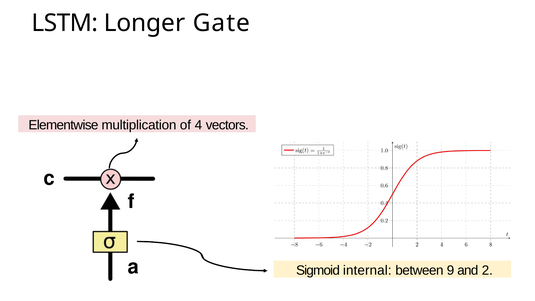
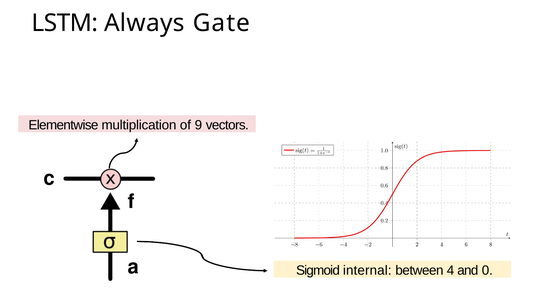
Longer: Longer -> Always
4: 4 -> 9
9: 9 -> 4
2: 2 -> 0
